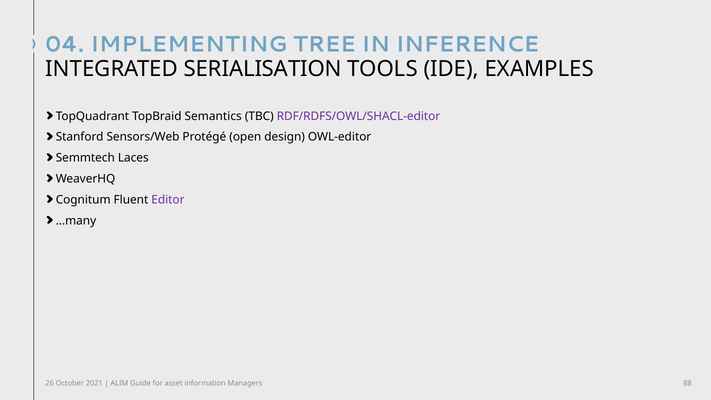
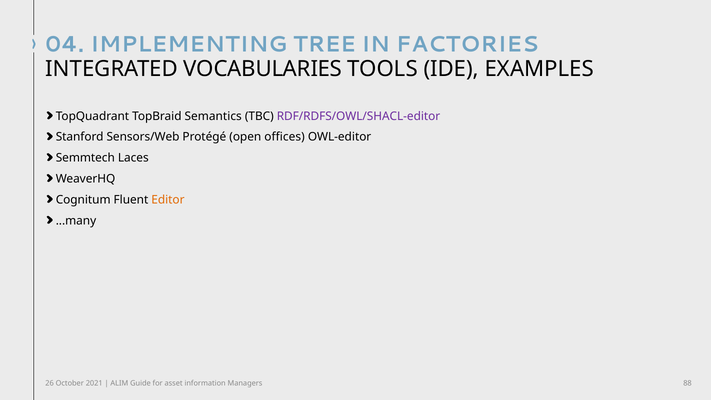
INFERENCE: INFERENCE -> FACTORIES
SERIALISATION: SERIALISATION -> VOCABULARIES
design: design -> offices
Editor colour: purple -> orange
